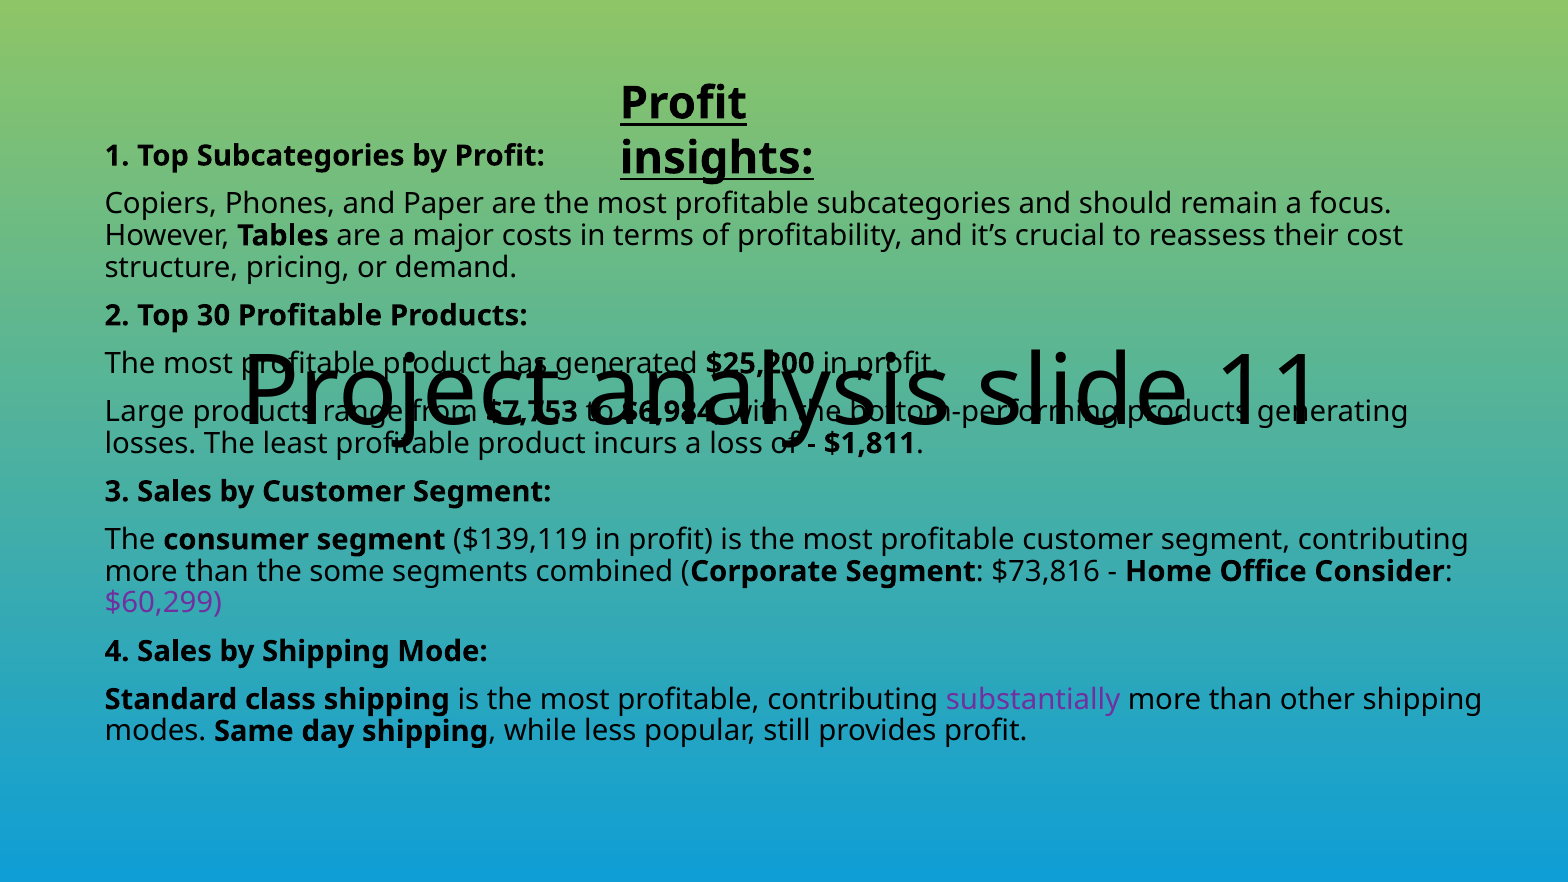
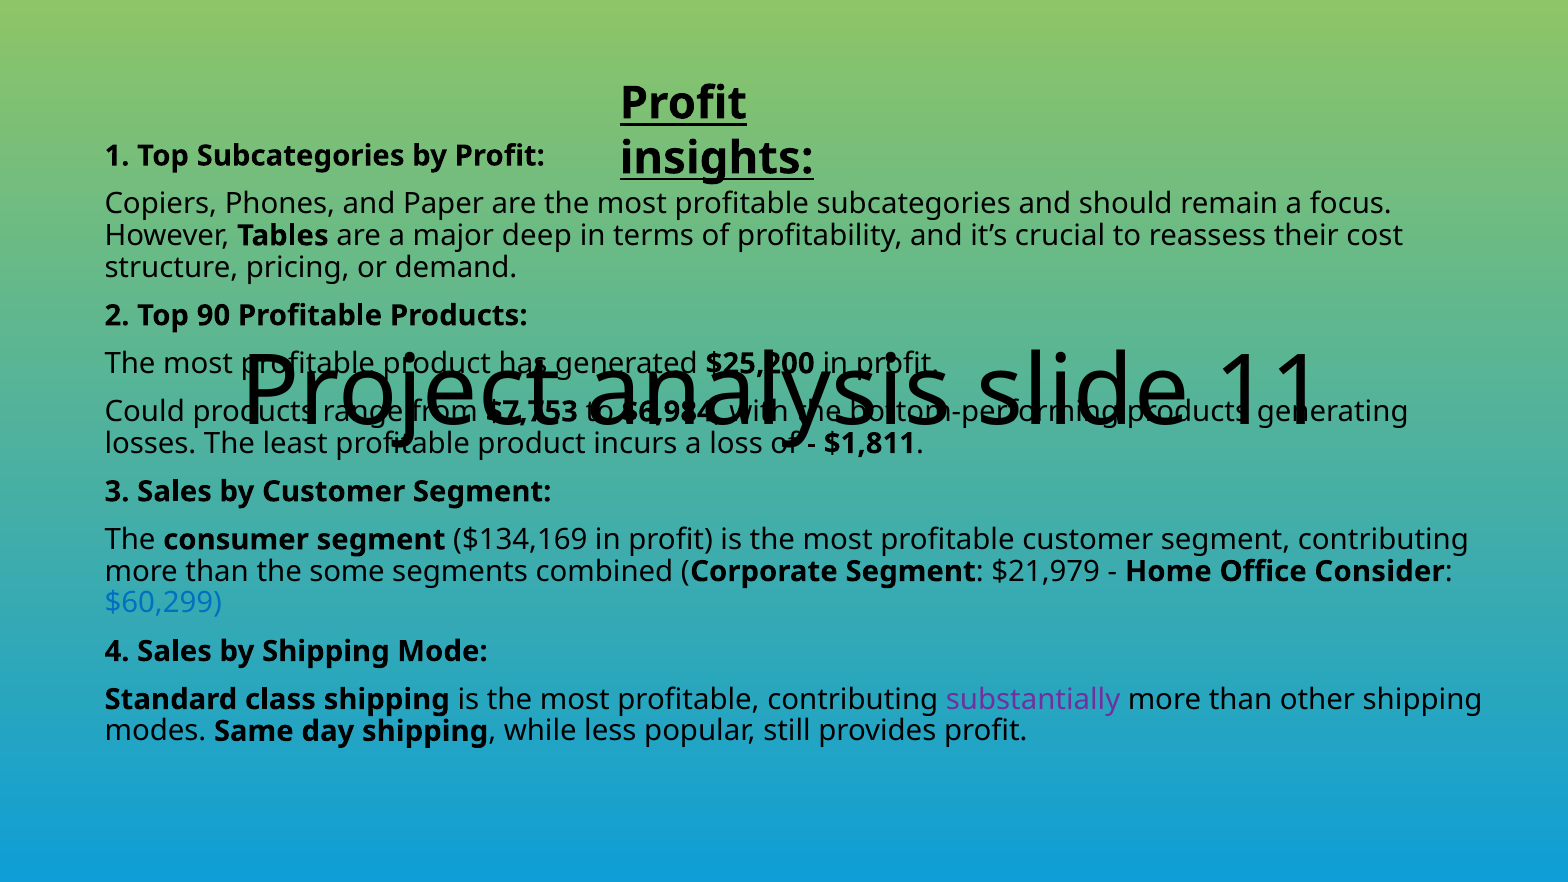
costs: costs -> deep
30: 30 -> 90
Large: Large -> Could
$139,119: $139,119 -> $134,169
$73,816: $73,816 -> $21,979
$60,299 colour: purple -> blue
